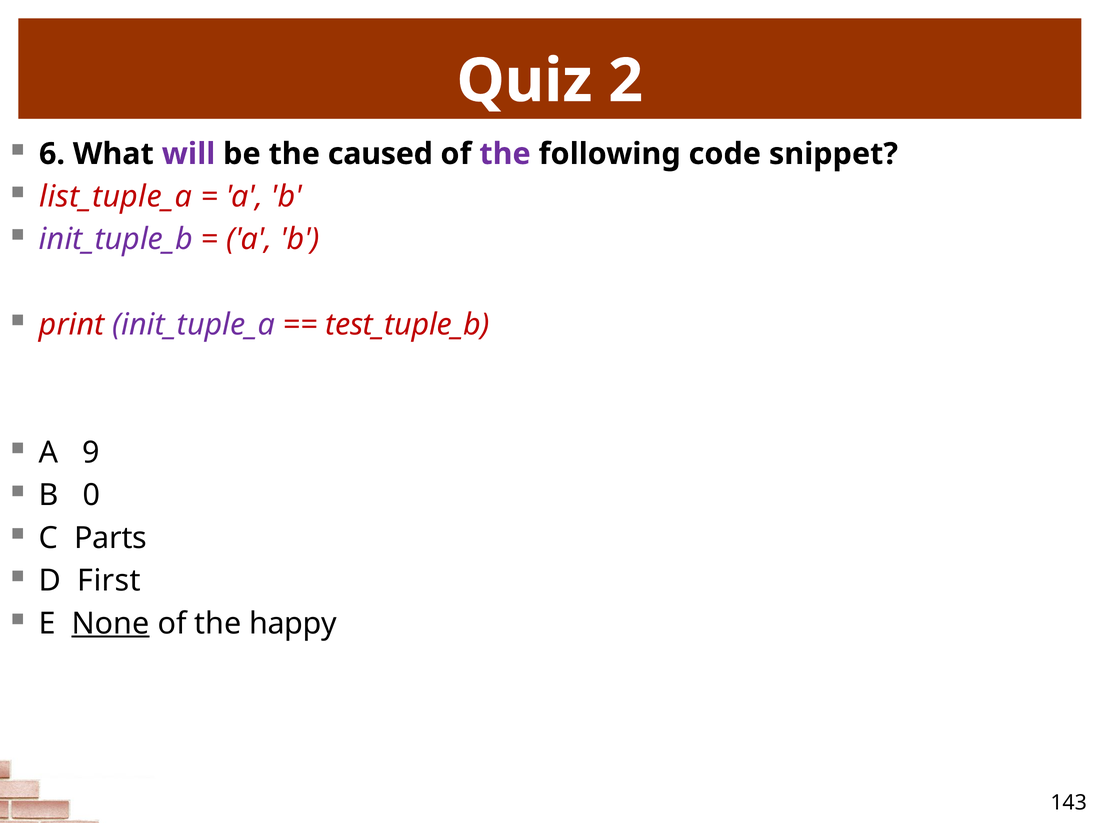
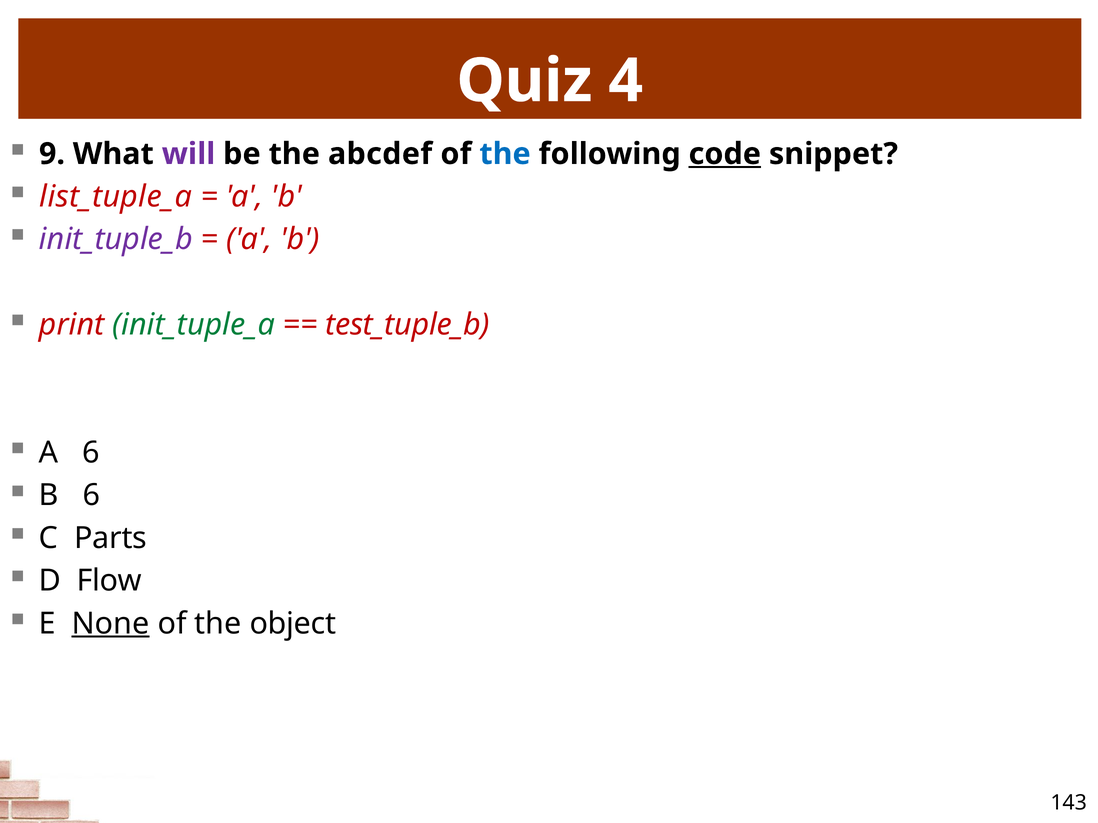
2: 2 -> 4
6: 6 -> 9
caused: caused -> abcdef
the at (505, 154) colour: purple -> blue
code underline: none -> present
init_tuple_a colour: purple -> green
A 9: 9 -> 6
B 0: 0 -> 6
First: First -> Flow
happy: happy -> object
